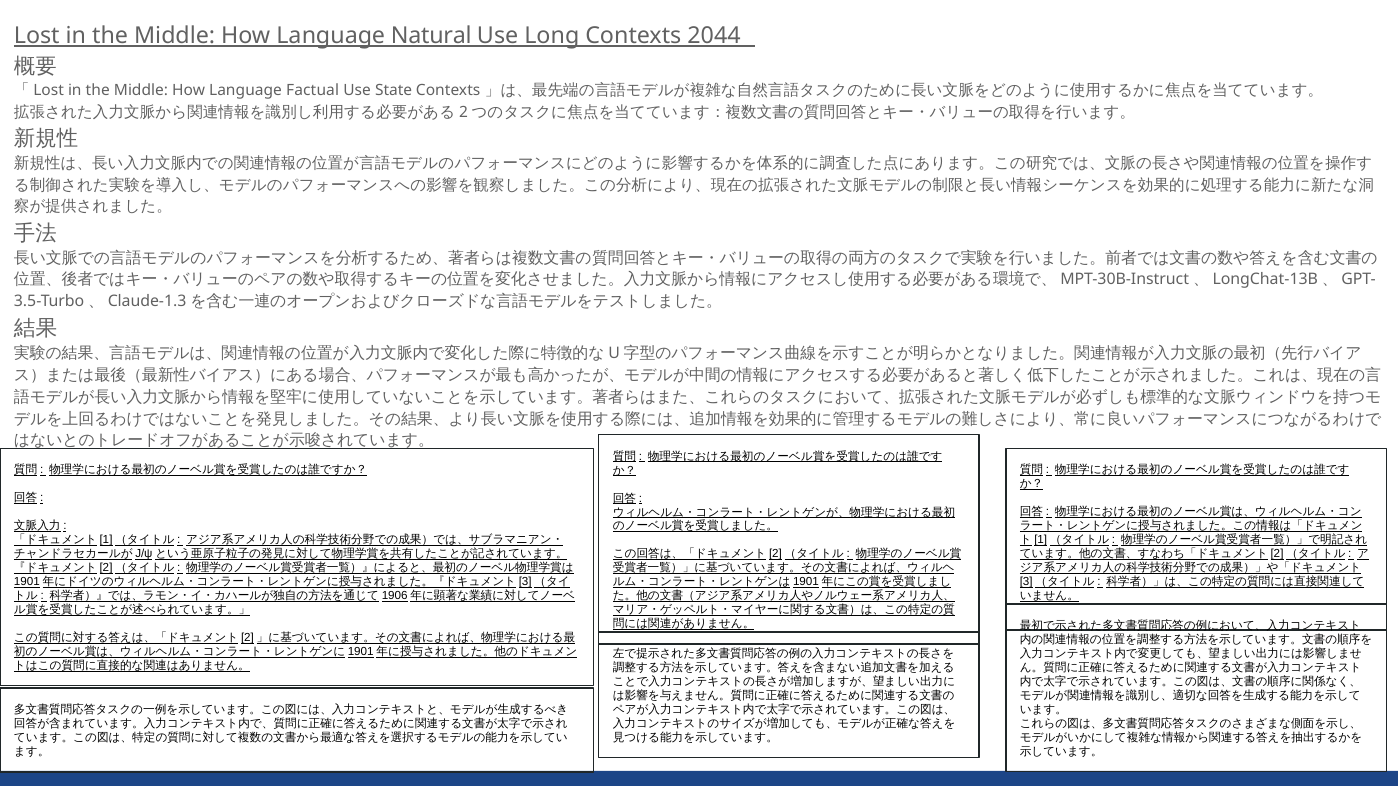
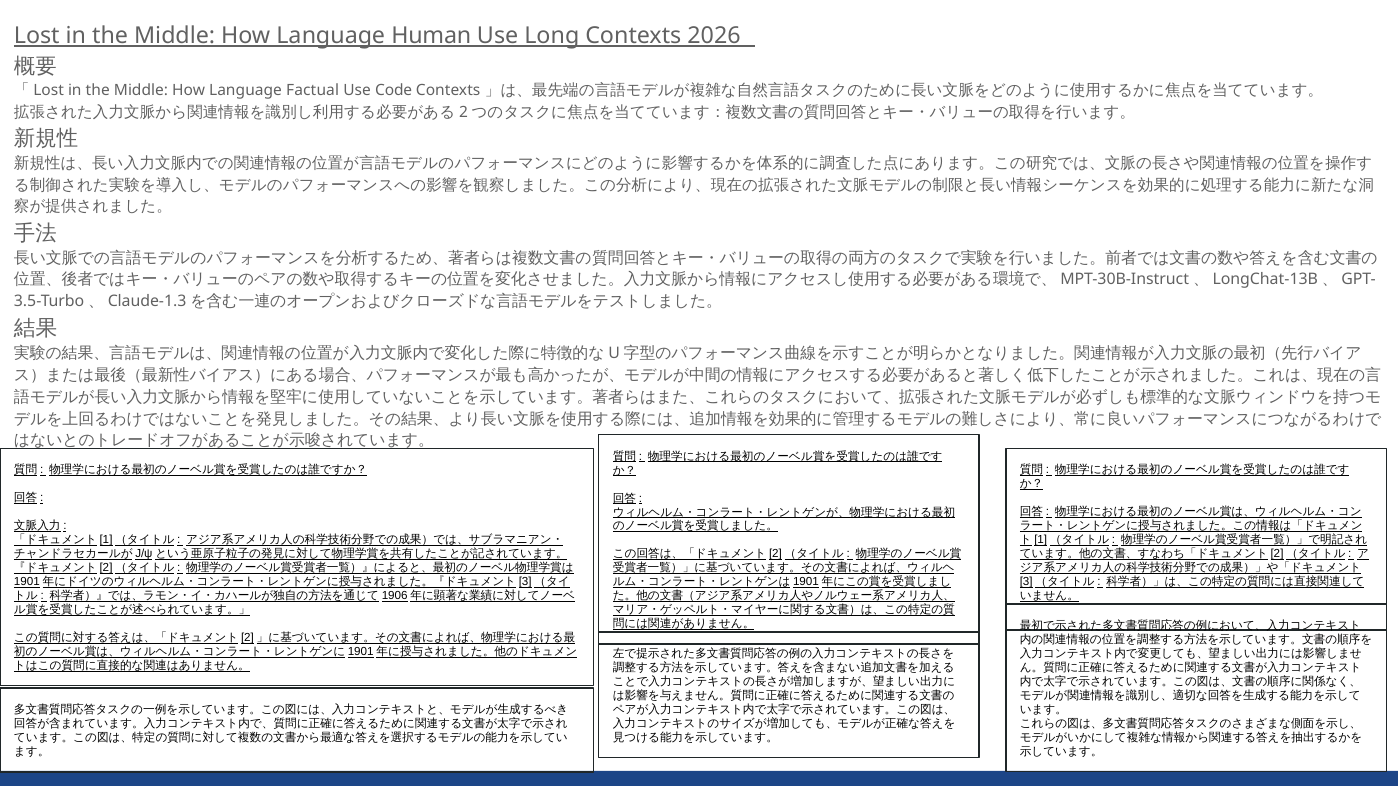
Natural: Natural -> Human
2044: 2044 -> 2026
State: State -> Code
